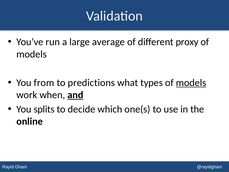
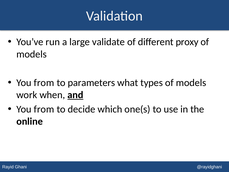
average: average -> validate
predictions: predictions -> parameters
models at (191, 83) underline: present -> none
splits at (44, 109): splits -> from
